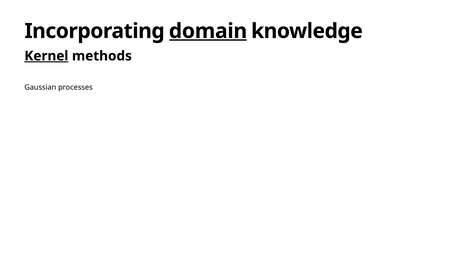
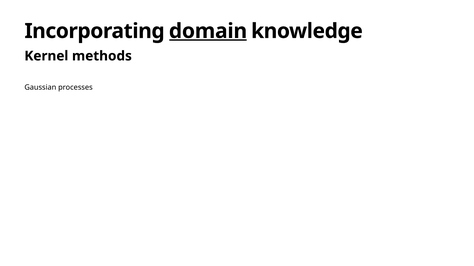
Kernel underline: present -> none
